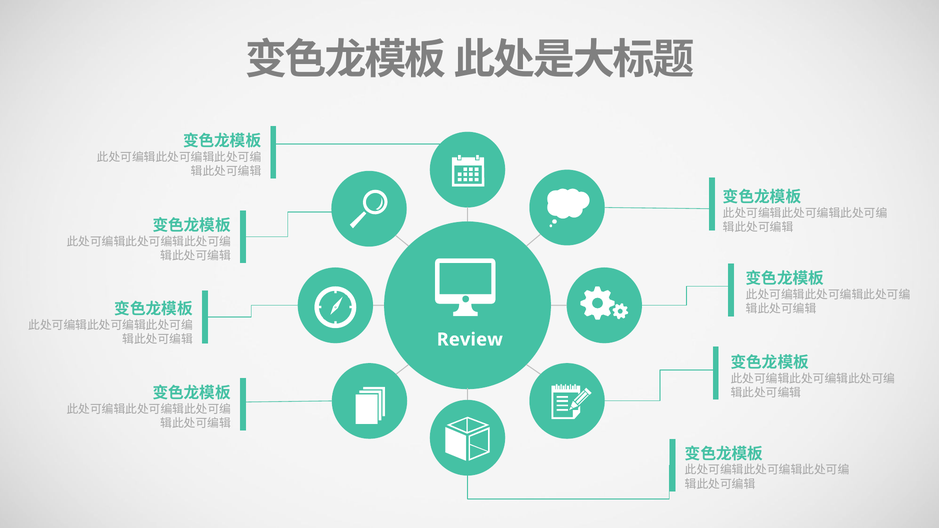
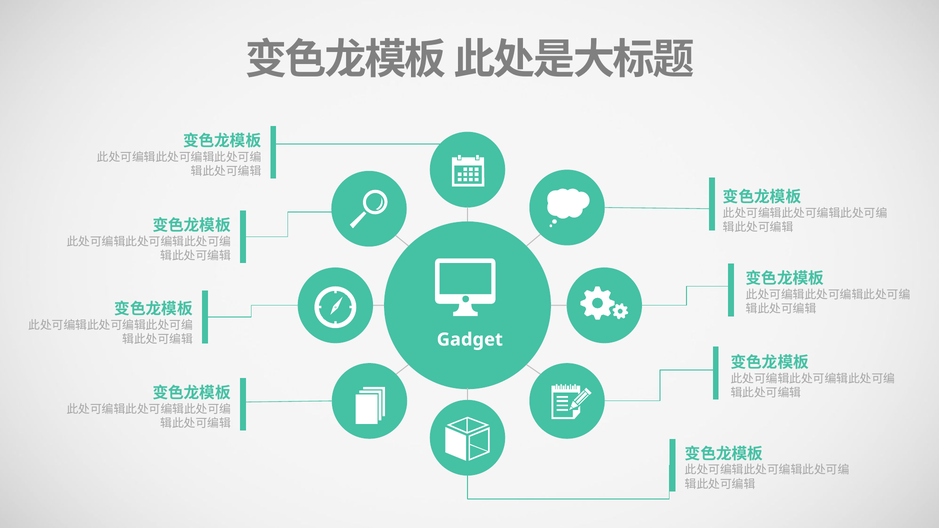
Review: Review -> Gadget
